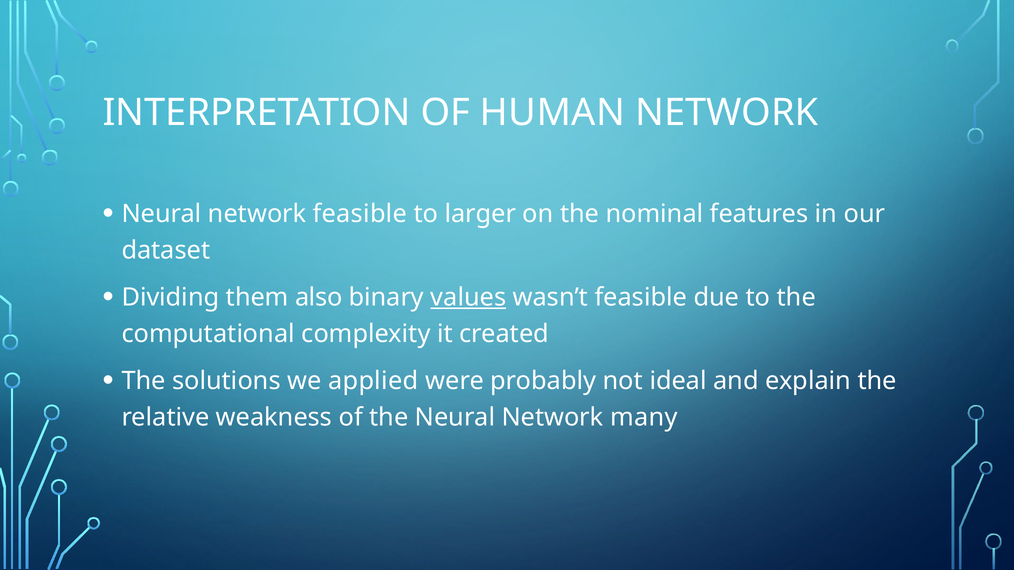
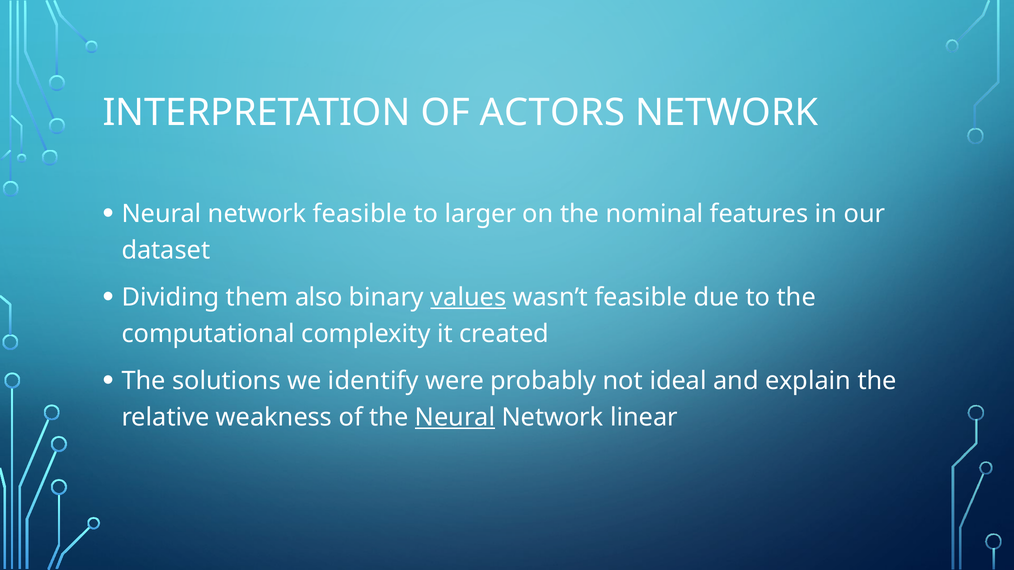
HUMAN: HUMAN -> ACTORS
applied: applied -> identify
Neural at (455, 418) underline: none -> present
many: many -> linear
